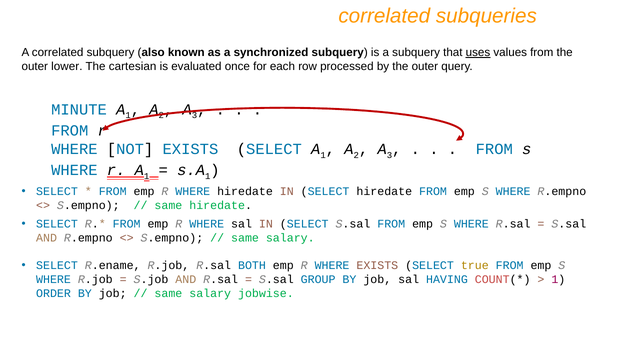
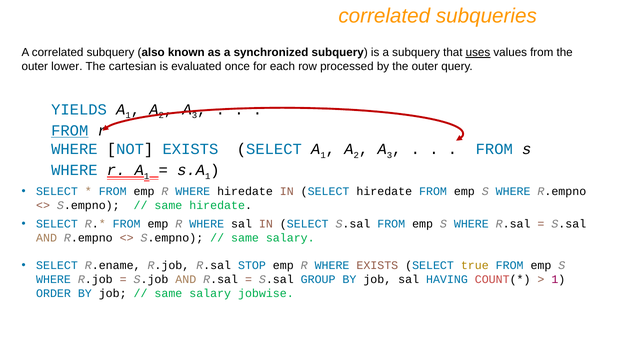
MINUTE: MINUTE -> YIELDS
FROM at (70, 131) underline: none -> present
BOTH: BOTH -> STOP
